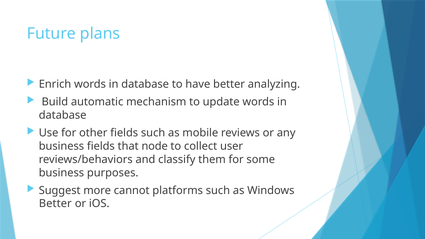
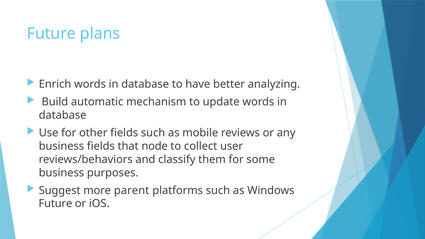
cannot: cannot -> parent
Better at (55, 204): Better -> Future
